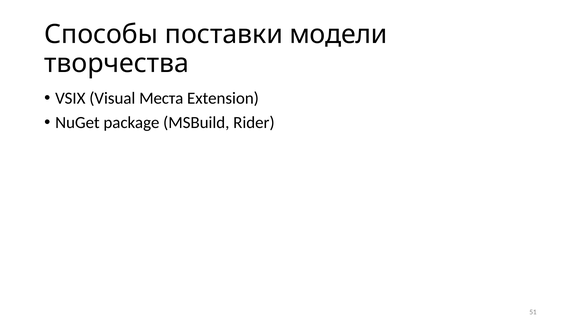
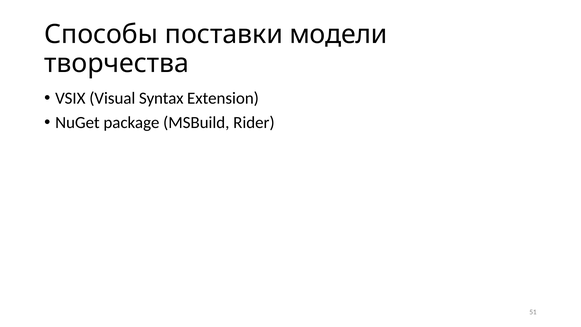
Места: Места -> Syntax
